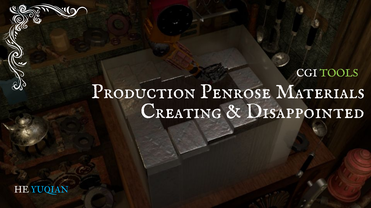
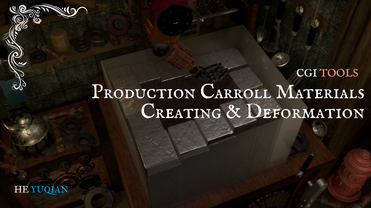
TOOLS colour: light green -> pink
Penrose: Penrose -> Carroll
Disappointed: Disappointed -> Deformation
